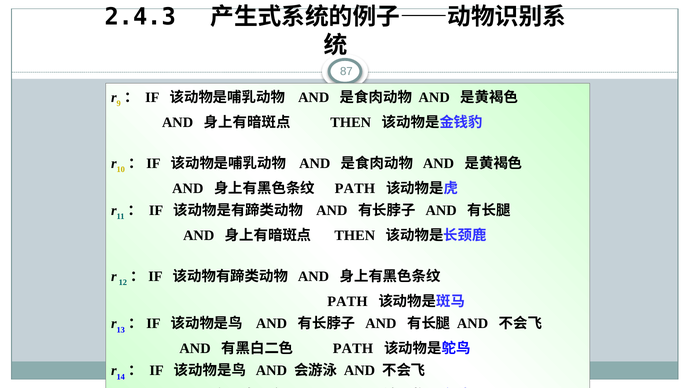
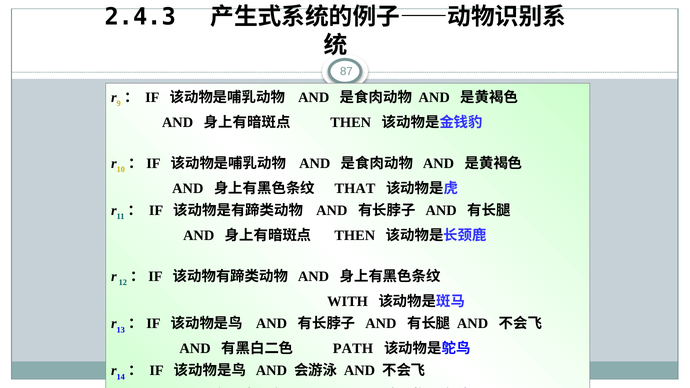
PATH at (355, 188): PATH -> THAT
PATH at (347, 301): PATH -> WITH
